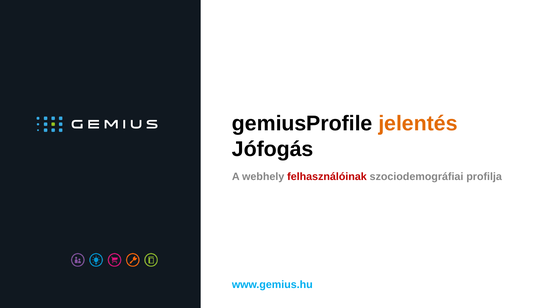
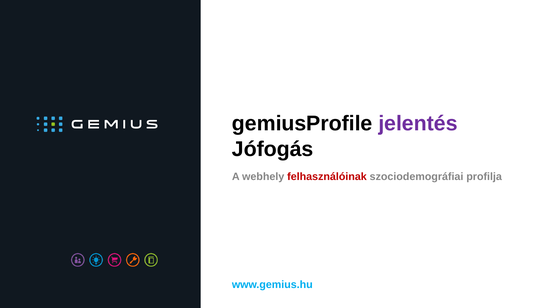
jelentés colour: orange -> purple
